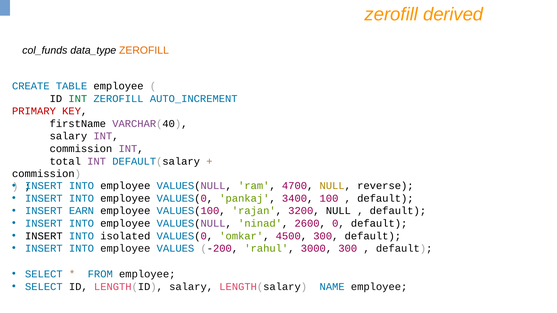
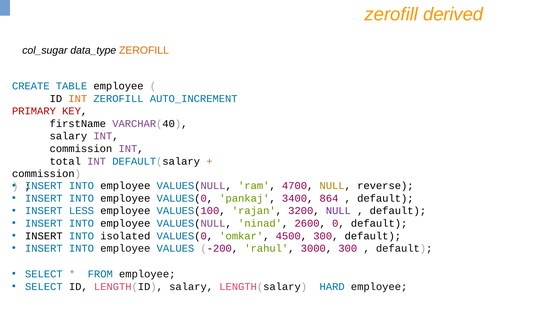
col_funds: col_funds -> col_sugar
INT at (78, 99) colour: green -> orange
100: 100 -> 864
EARN: EARN -> LESS
NULL at (338, 211) colour: black -> purple
NAME: NAME -> HARD
